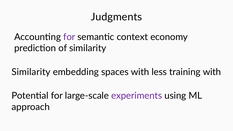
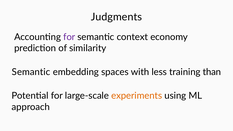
Similarity at (31, 72): Similarity -> Semantic
training with: with -> than
experiments colour: purple -> orange
